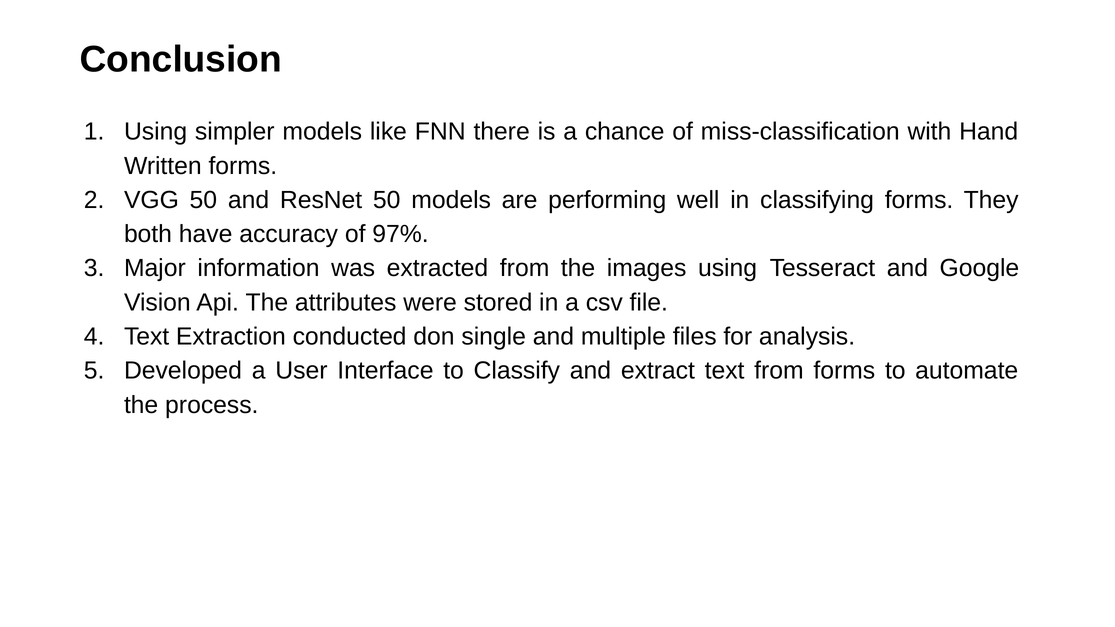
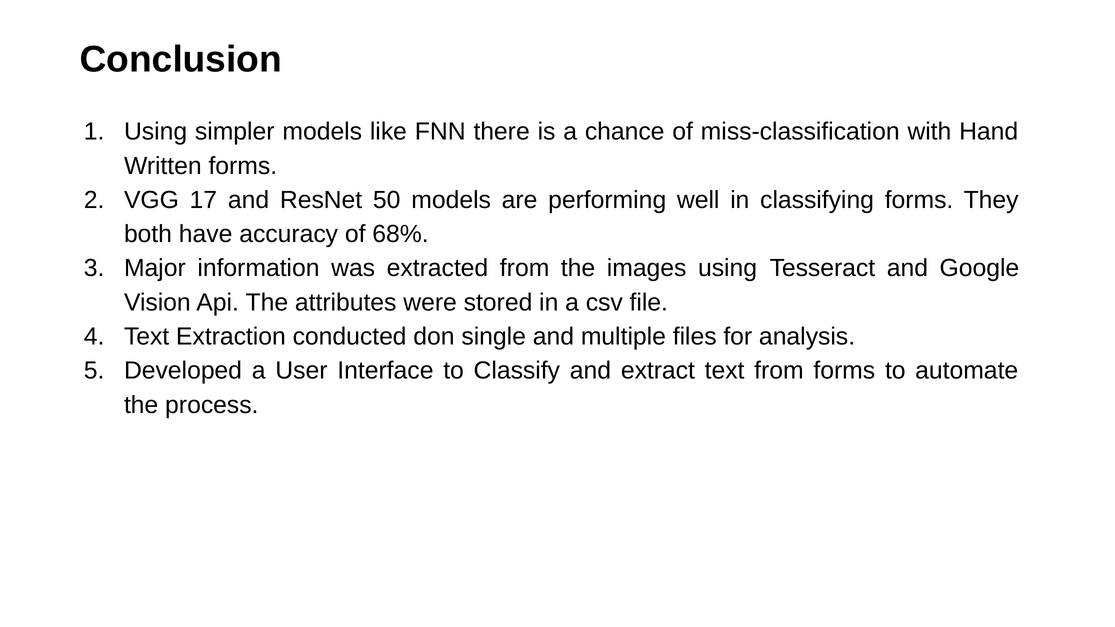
VGG 50: 50 -> 17
97%: 97% -> 68%
